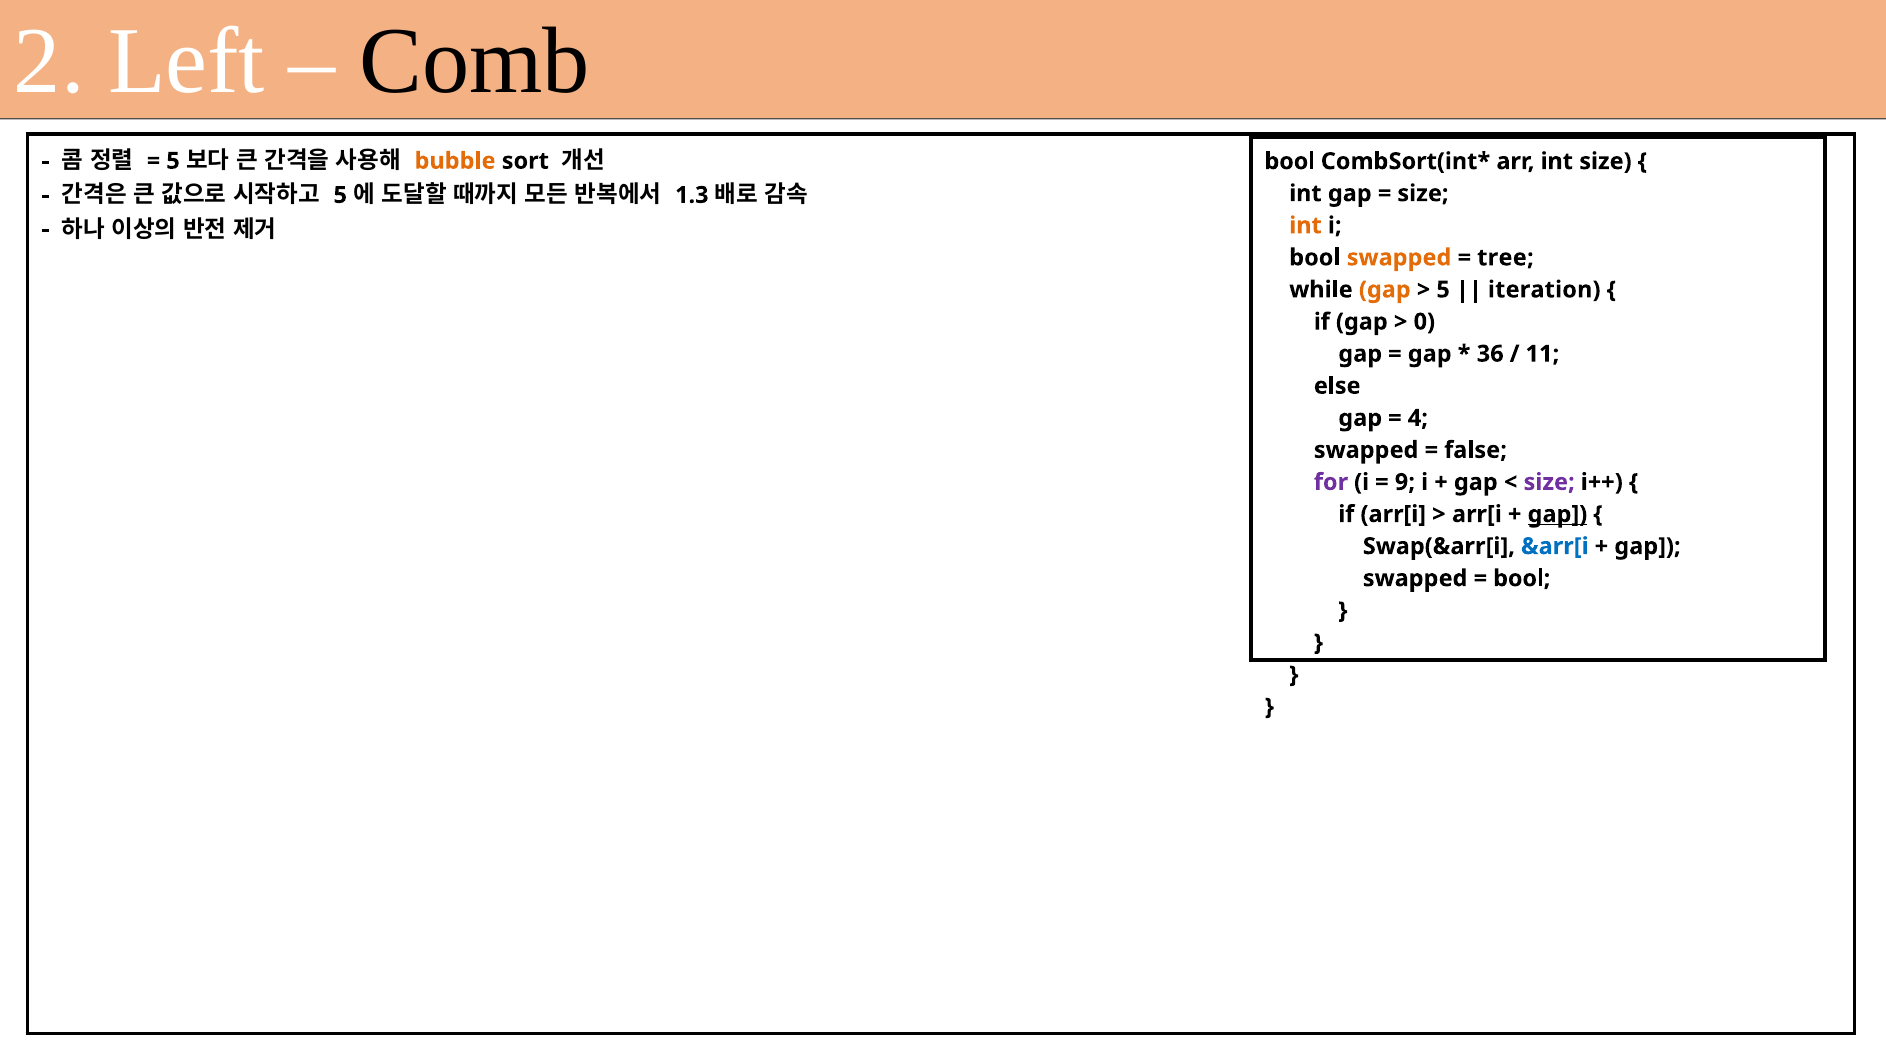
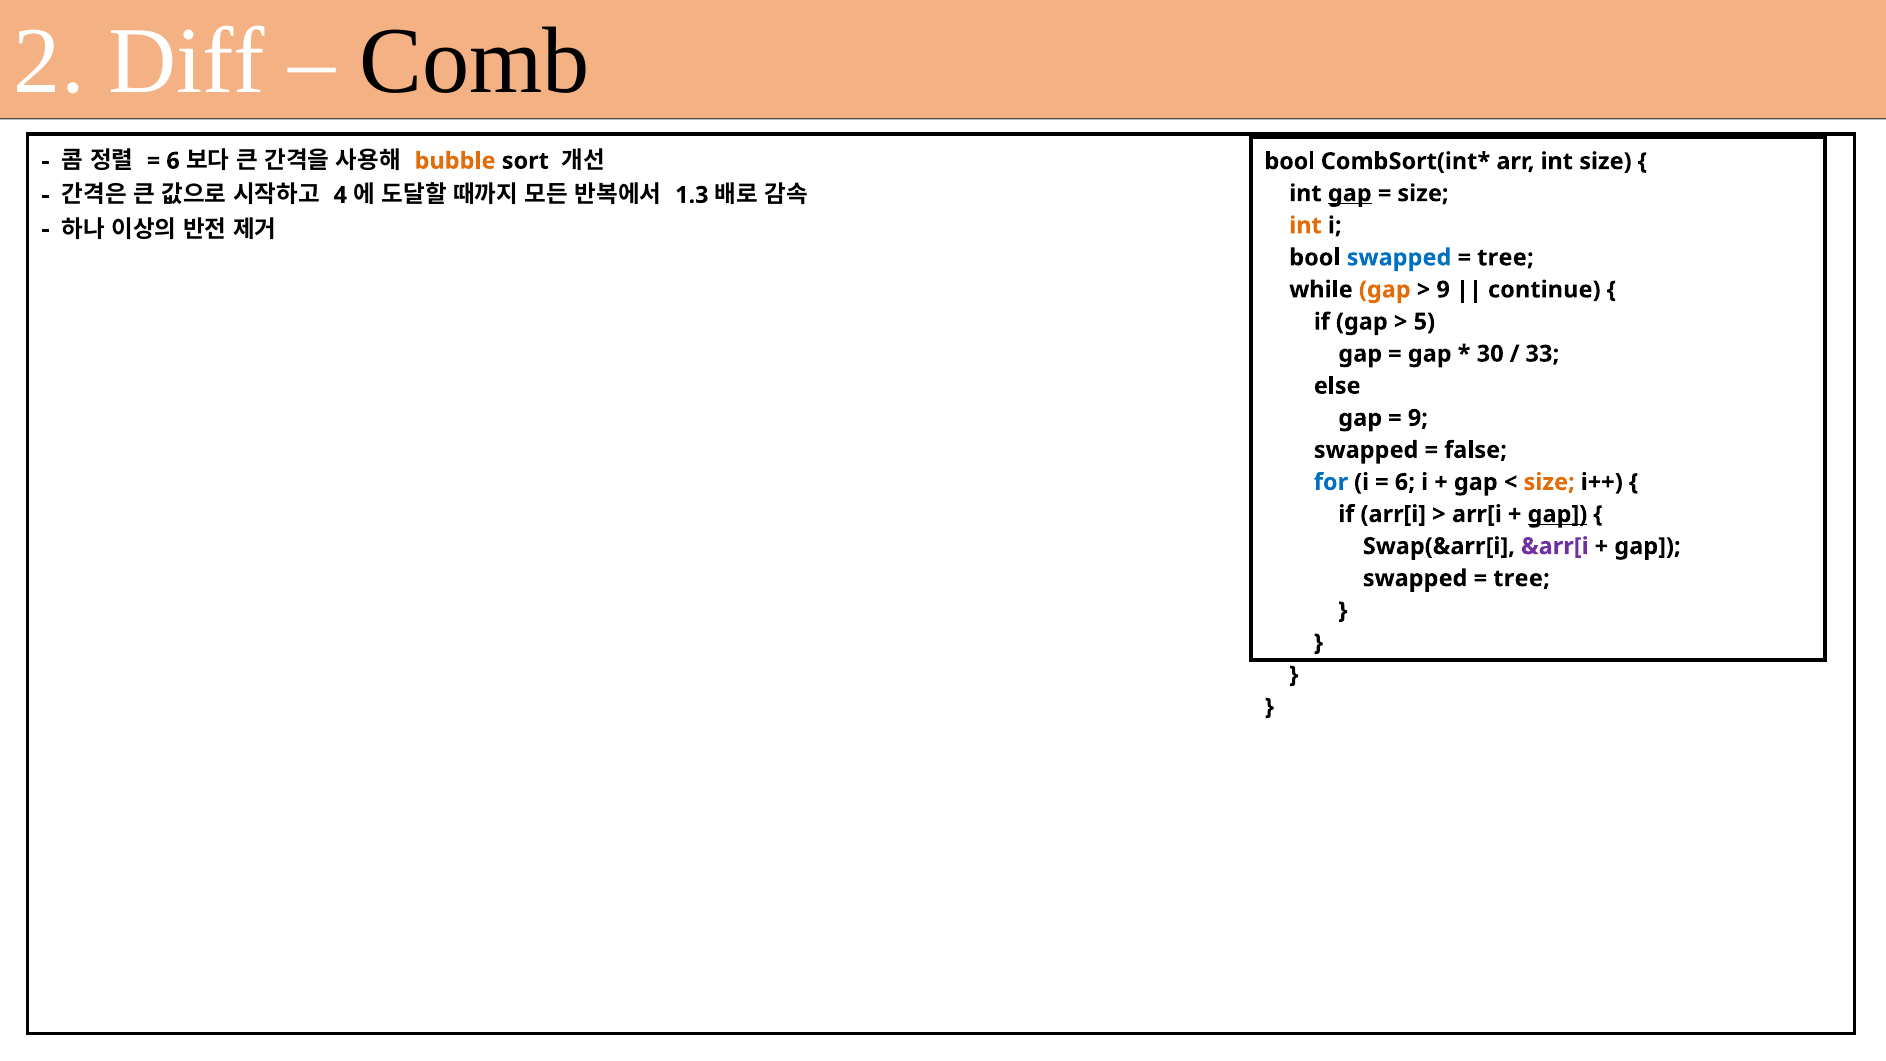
Left: Left -> Diff
5 at (173, 161): 5 -> 6
gap at (1350, 193) underline: none -> present
5 at (340, 195): 5 -> 4
swapped at (1399, 258) colour: orange -> blue
5 at (1443, 290): 5 -> 9
iteration: iteration -> continue
0: 0 -> 5
36: 36 -> 30
11: 11 -> 33
4 at (1418, 418): 4 -> 9
for colour: purple -> blue
9 at (1405, 482): 9 -> 6
size at (1549, 482) colour: purple -> orange
&arr[i colour: blue -> purple
bool at (1522, 578): bool -> tree
